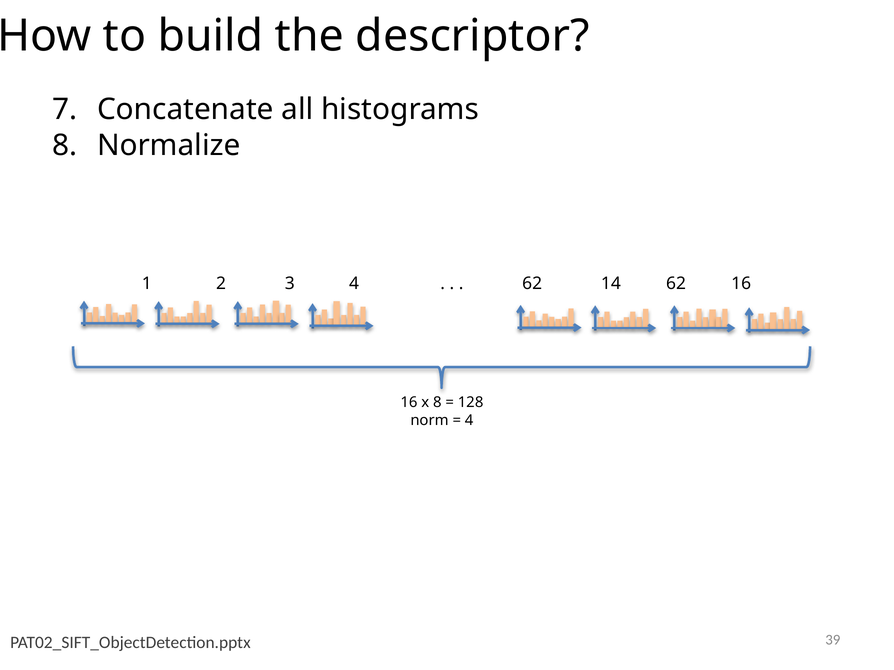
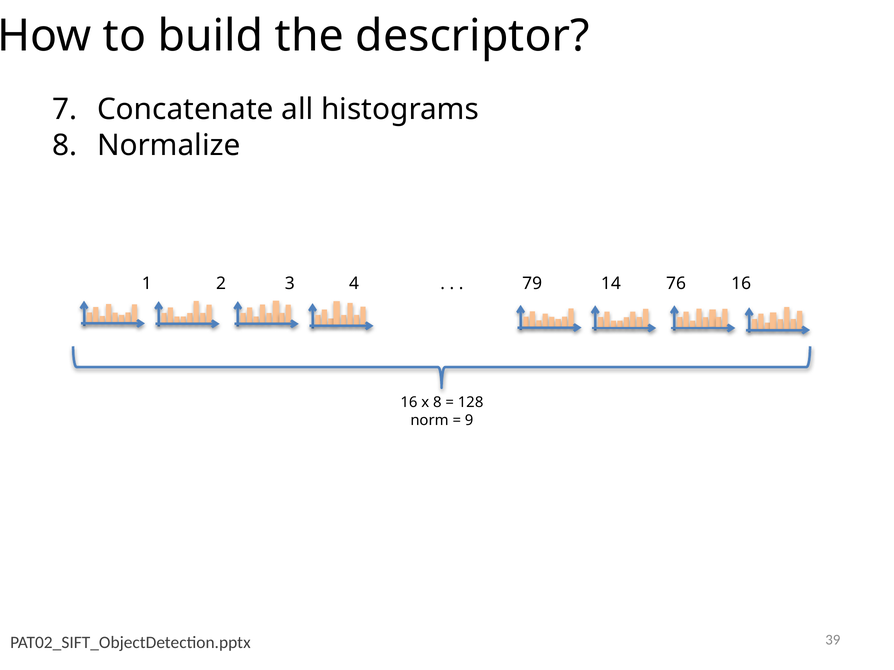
62 at (532, 284): 62 -> 79
14 62: 62 -> 76
4 at (469, 420): 4 -> 9
